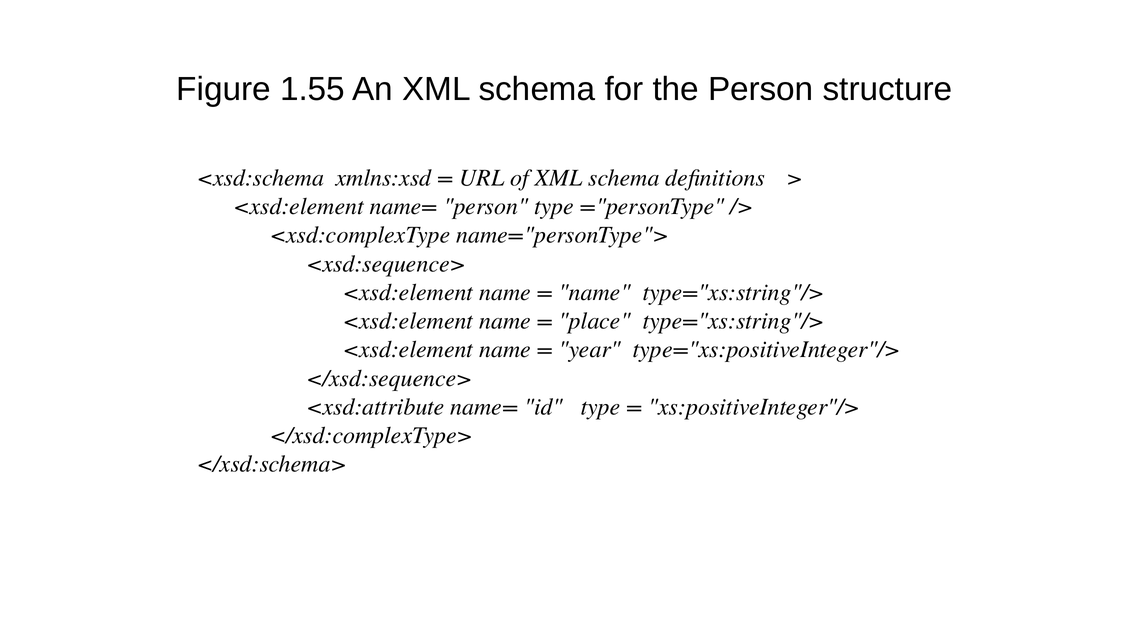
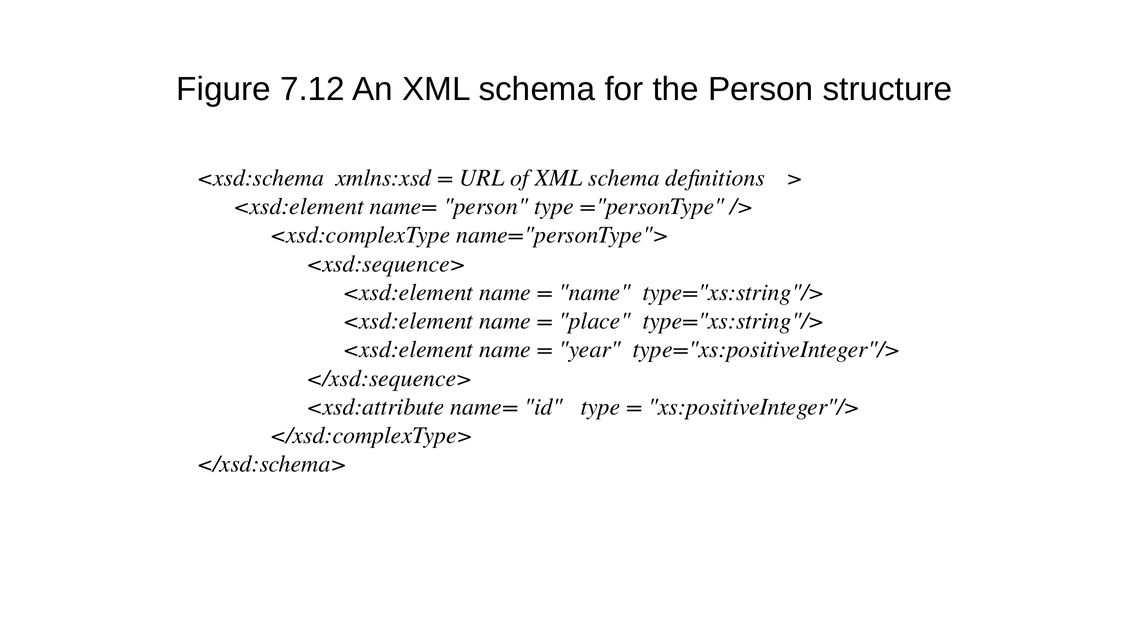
1.55: 1.55 -> 7.12
